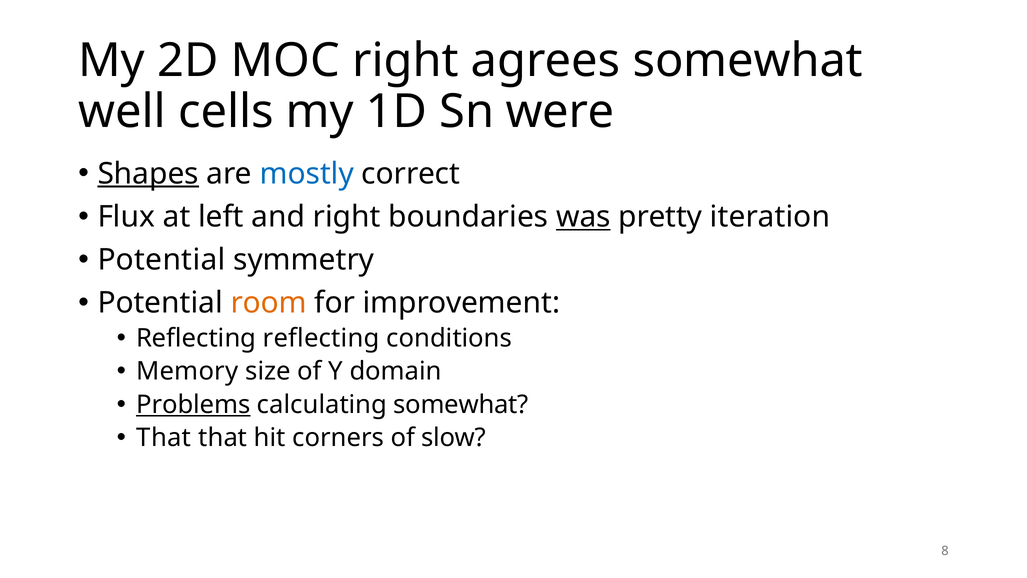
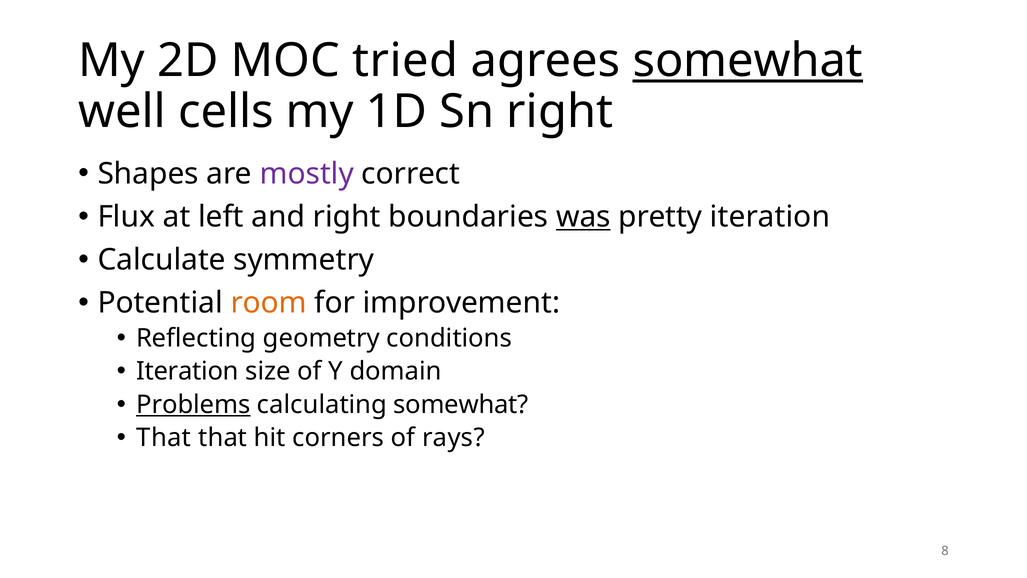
MOC right: right -> tried
somewhat at (748, 61) underline: none -> present
Sn were: were -> right
Shapes underline: present -> none
mostly colour: blue -> purple
Potential at (161, 260): Potential -> Calculate
Reflecting reflecting: reflecting -> geometry
Memory at (187, 371): Memory -> Iteration
slow: slow -> rays
